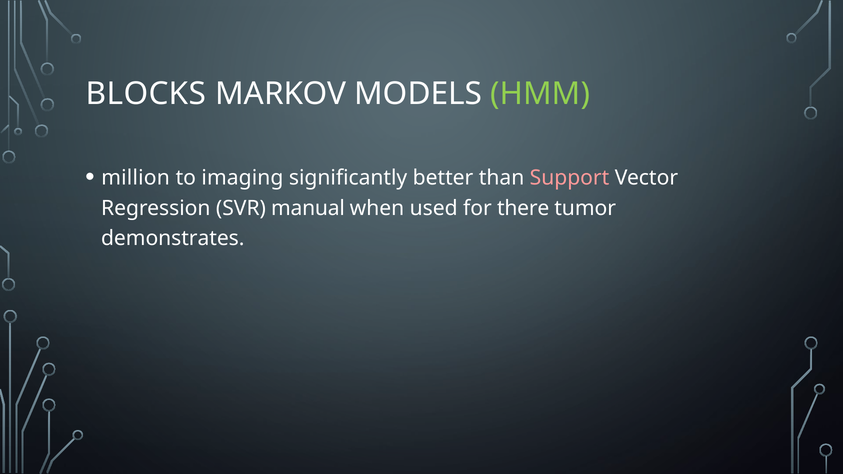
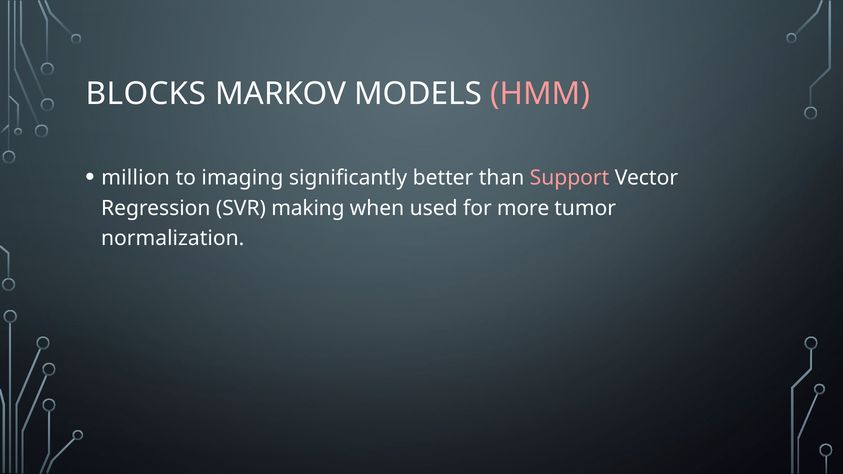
HMM colour: light green -> pink
manual: manual -> making
there: there -> more
demonstrates: demonstrates -> normalization
